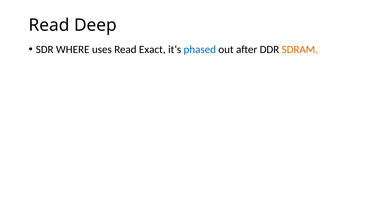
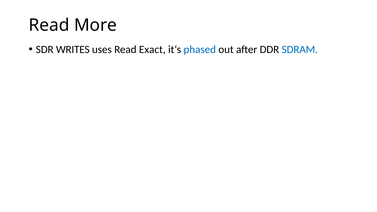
Deep: Deep -> More
WHERE: WHERE -> WRITES
SDRAM colour: orange -> blue
